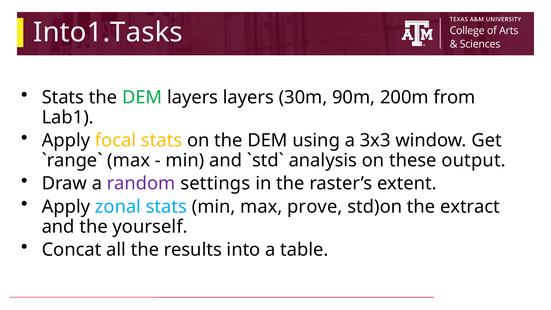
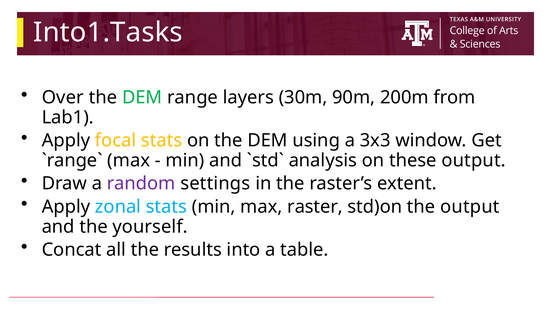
Stats at (63, 98): Stats -> Over
DEM layers: layers -> range
prove: prove -> raster
the extract: extract -> output
